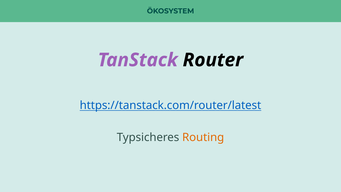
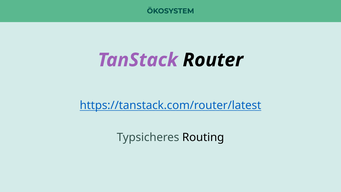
Routing colour: orange -> black
